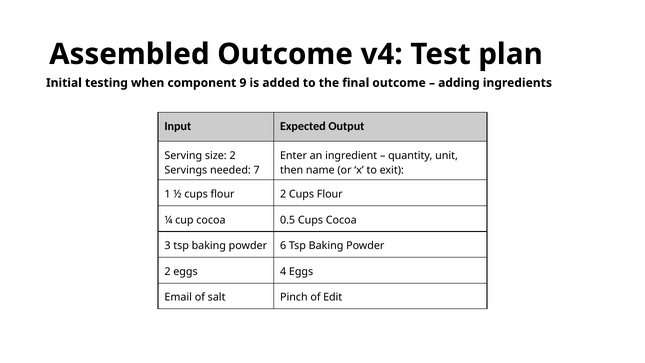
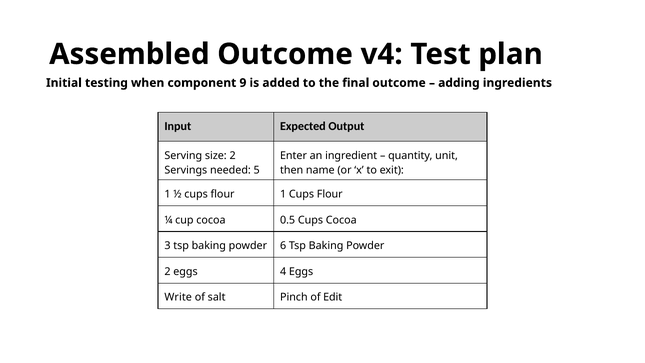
7: 7 -> 5
flour 2: 2 -> 1
Email: Email -> Write
